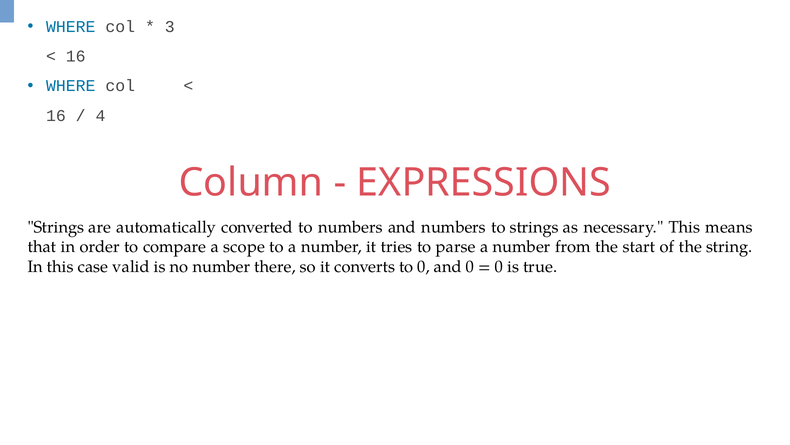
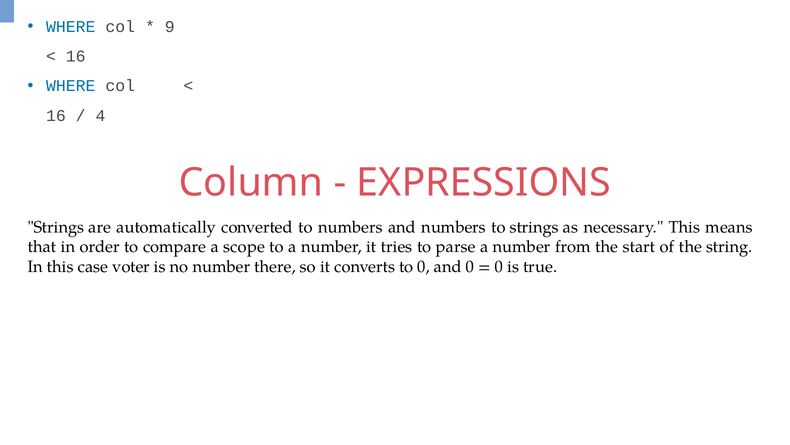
3: 3 -> 9
valid: valid -> voter
